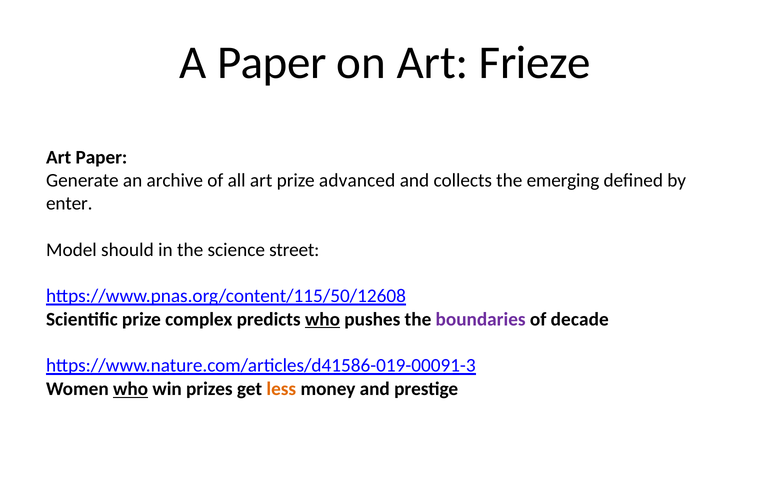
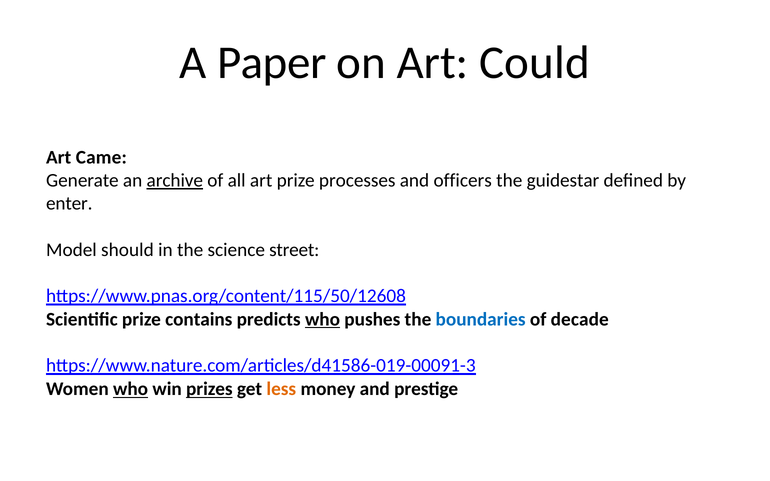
Frieze: Frieze -> Could
Art Paper: Paper -> Came
archive underline: none -> present
advanced: advanced -> processes
collects: collects -> officers
emerging: emerging -> guidestar
complex: complex -> contains
boundaries colour: purple -> blue
prizes underline: none -> present
